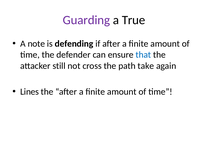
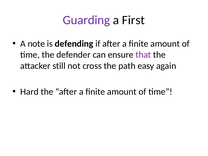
True: True -> First
that colour: blue -> purple
take: take -> easy
Lines: Lines -> Hard
